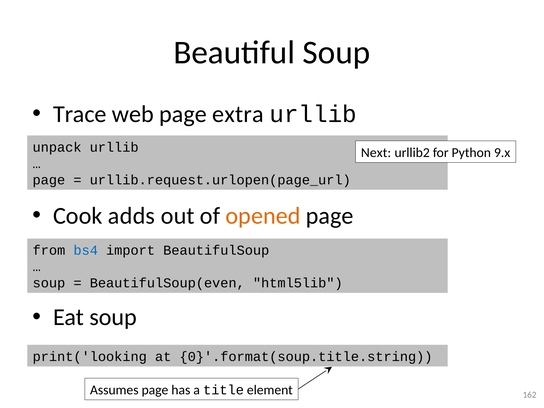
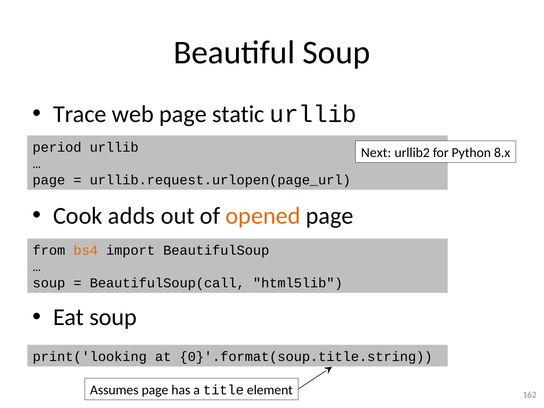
extra: extra -> static
unpack: unpack -> period
9.x: 9.x -> 8.x
bs4 colour: blue -> orange
BeautifulSoup(even: BeautifulSoup(even -> BeautifulSoup(call
